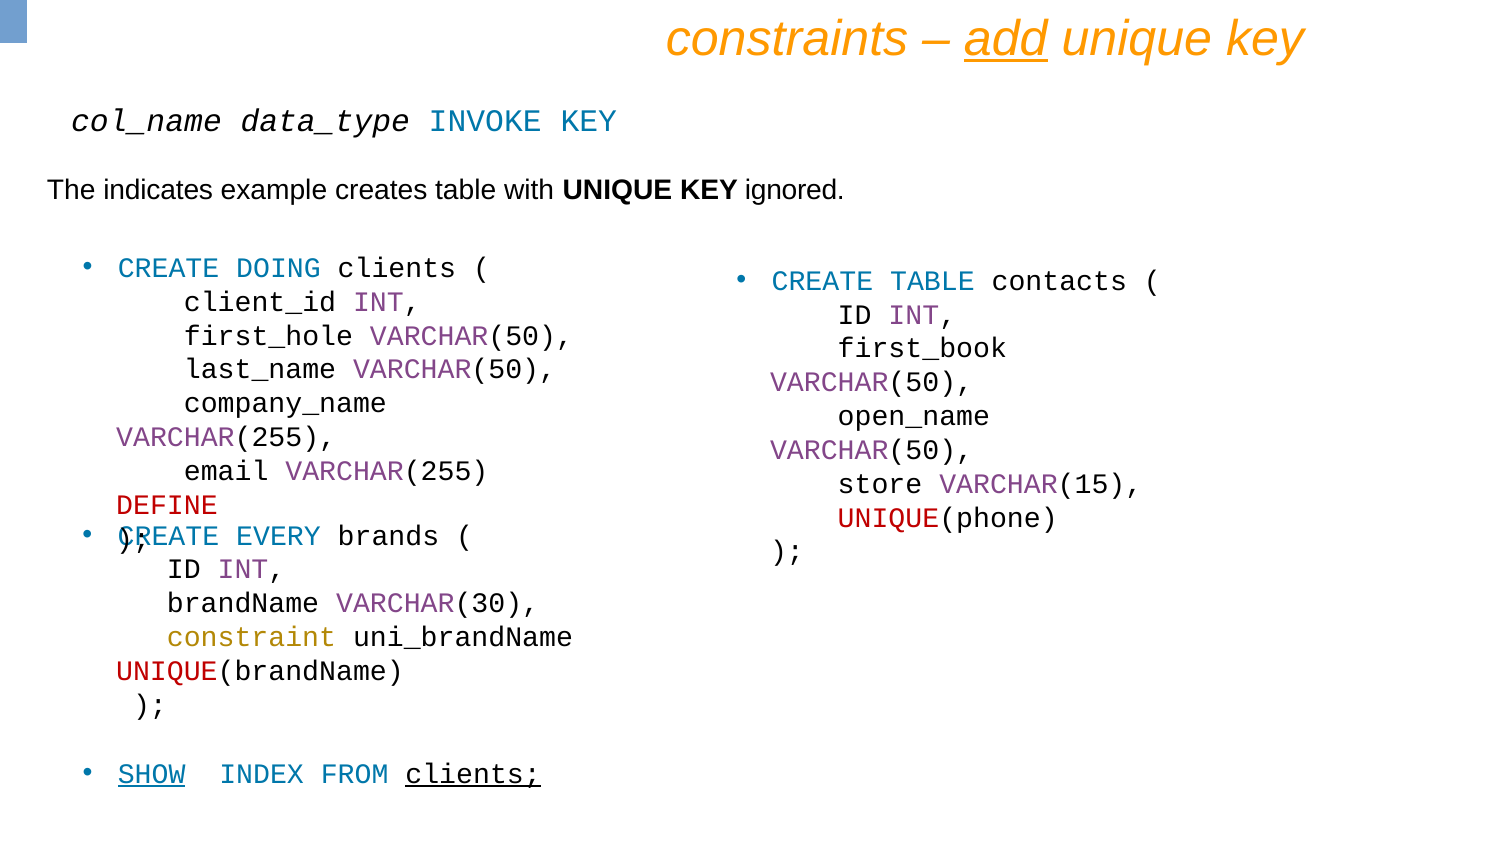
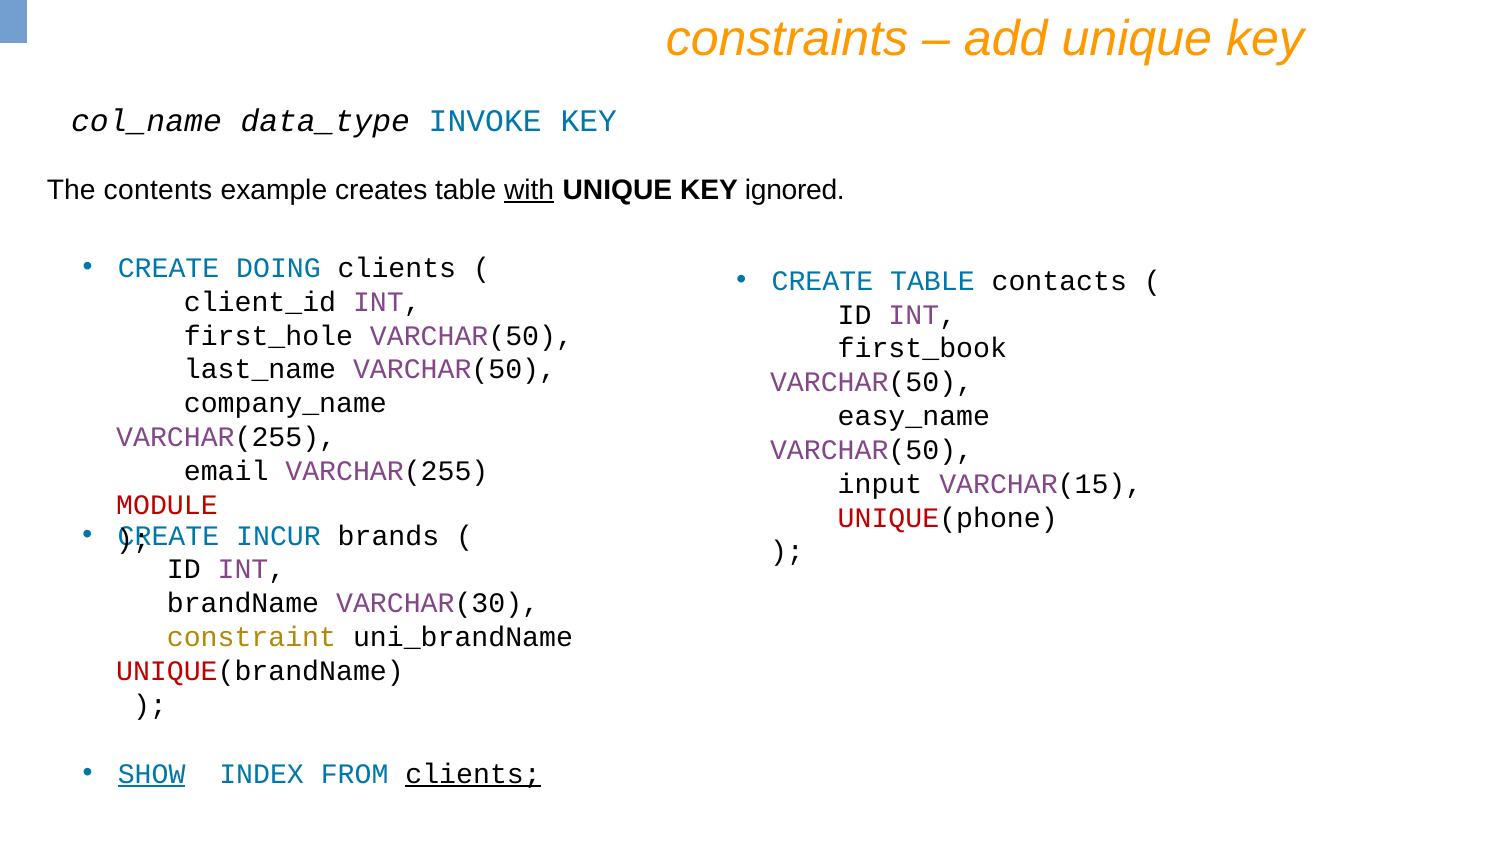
add underline: present -> none
indicates: indicates -> contents
with underline: none -> present
open_name: open_name -> easy_name
store: store -> input
DEFINE: DEFINE -> MODULE
EVERY: EVERY -> INCUR
